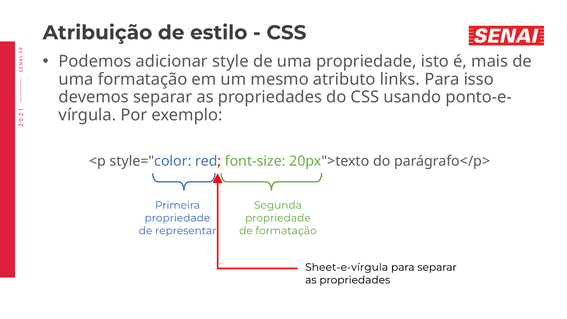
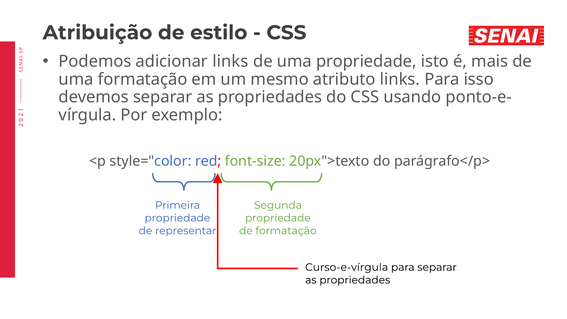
adicionar style: style -> links
Sheet-e-vírgula: Sheet-e-vírgula -> Curso-e-vírgula
